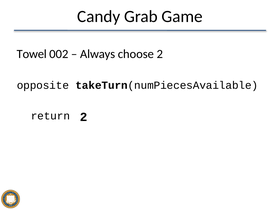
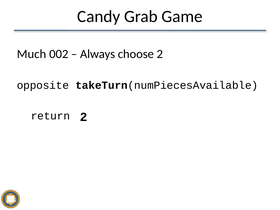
Towel: Towel -> Much
